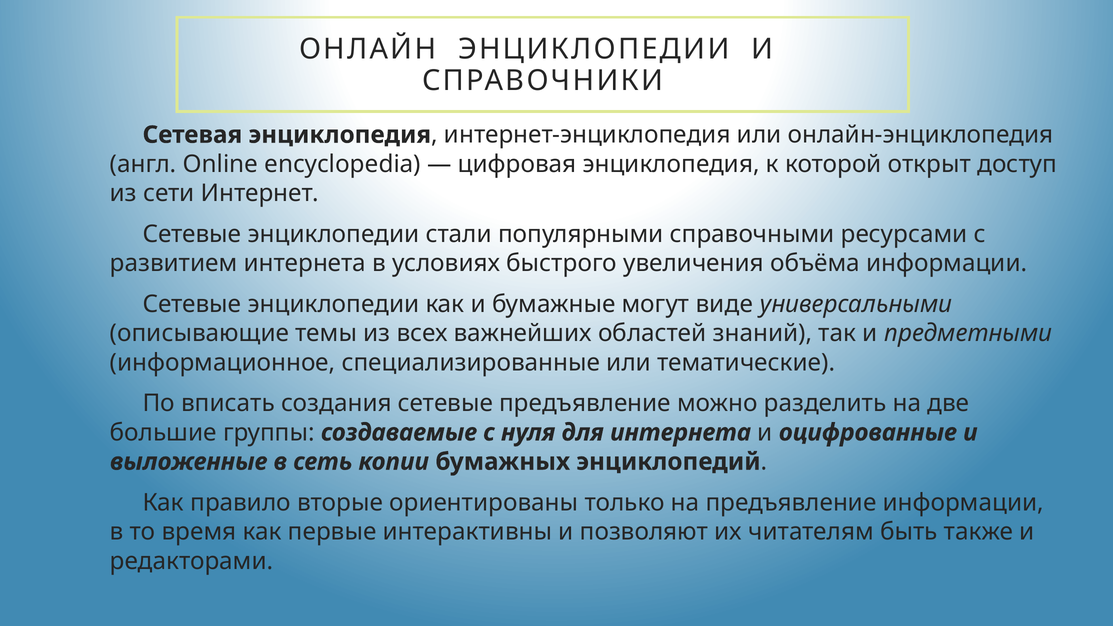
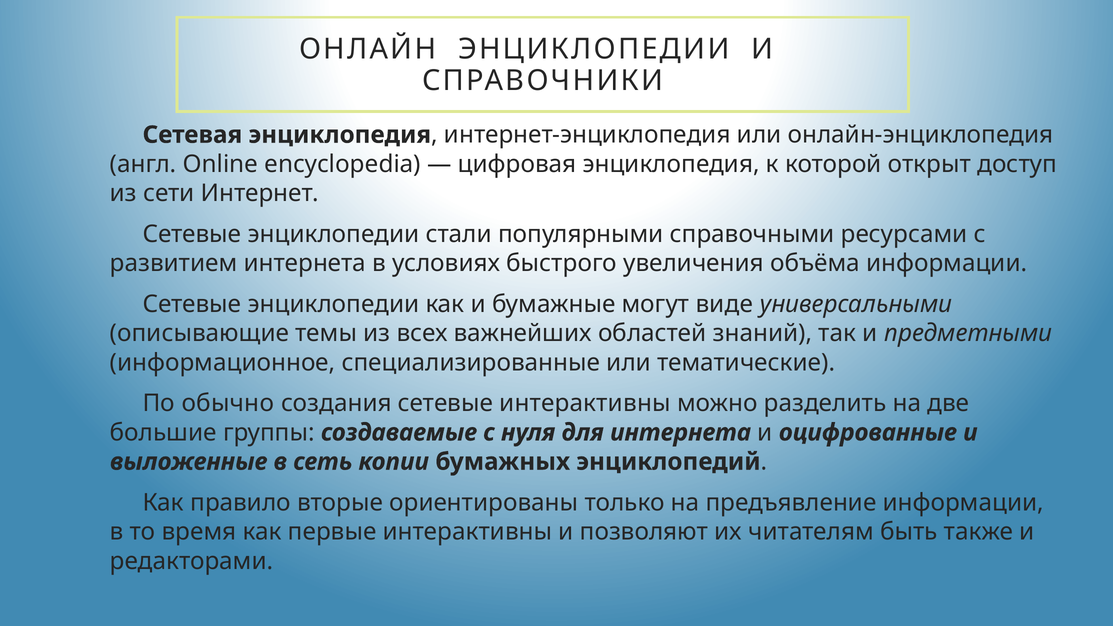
вписать: вписать -> обычно
сетевые предъявление: предъявление -> интерактивны
